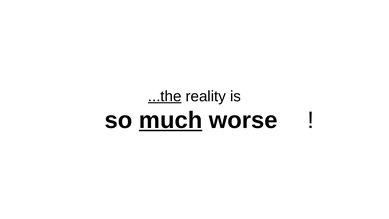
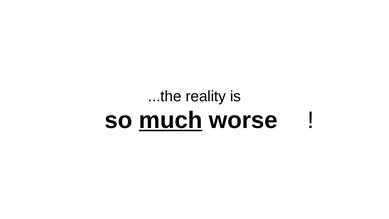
...the underline: present -> none
